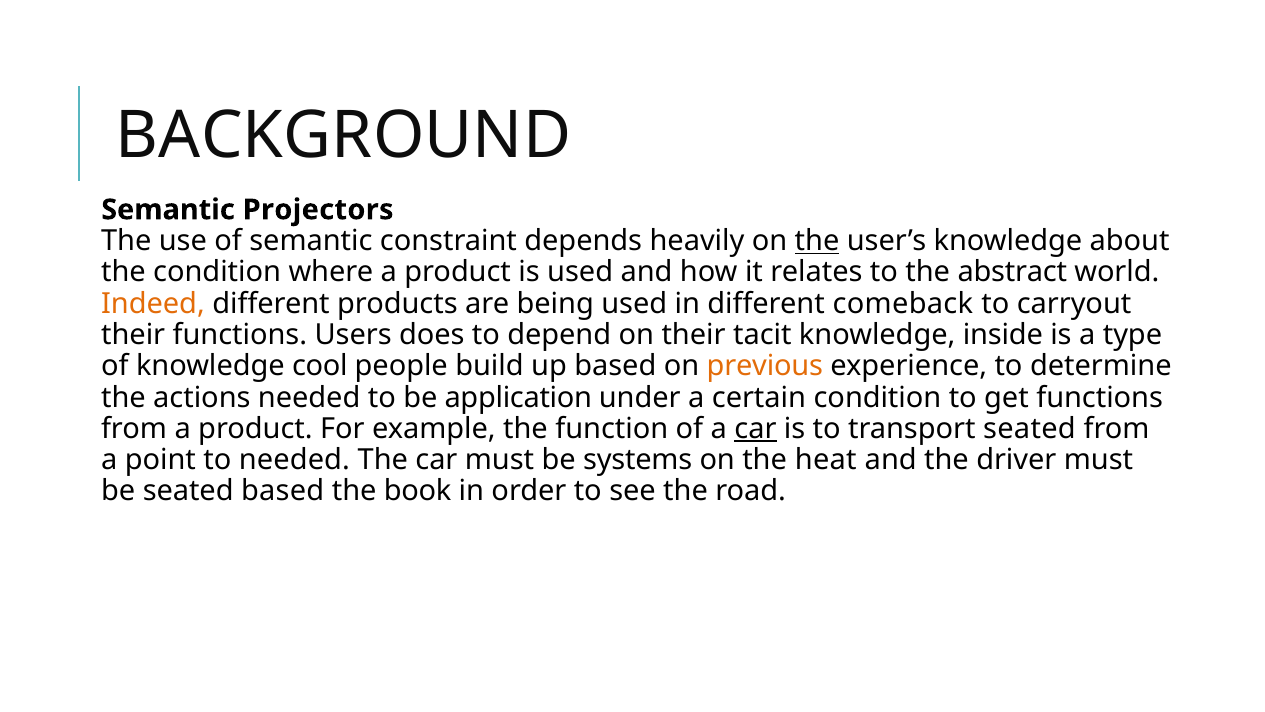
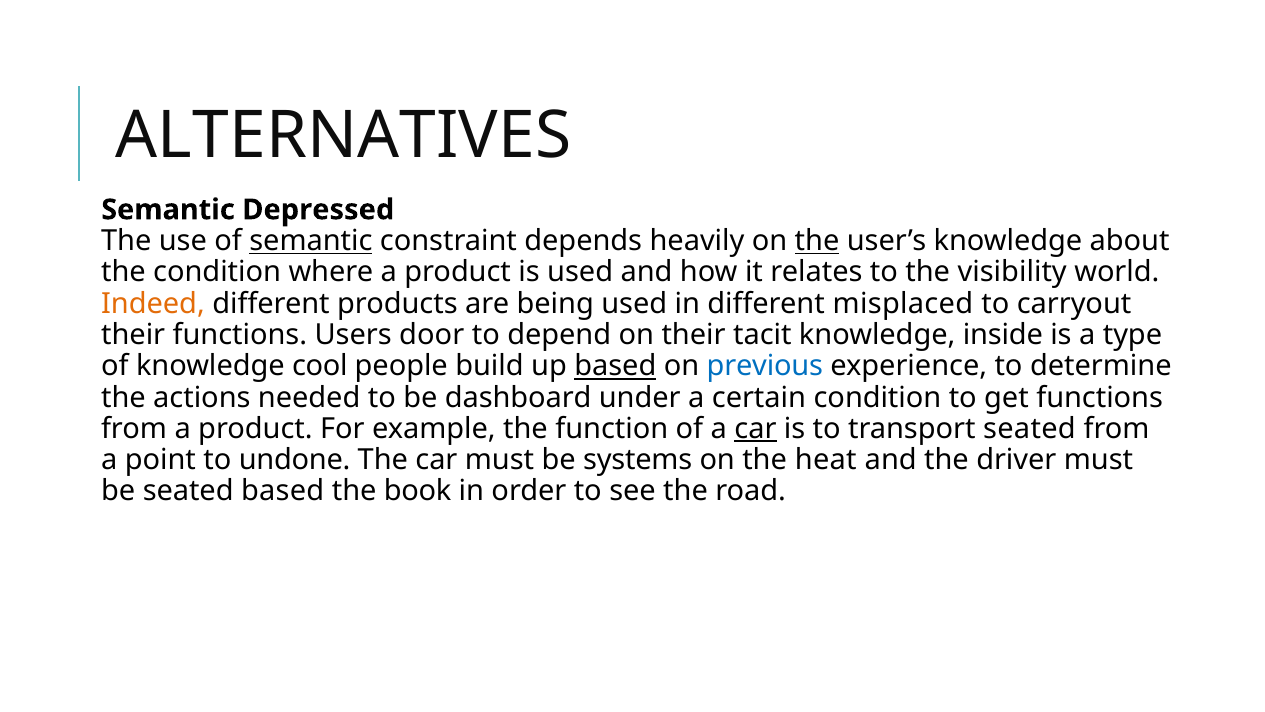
BACKGROUND: BACKGROUND -> ALTERNATIVES
Projectors: Projectors -> Depressed
semantic at (311, 241) underline: none -> present
abstract: abstract -> visibility
comeback: comeback -> misplaced
does: does -> door
based at (615, 366) underline: none -> present
previous colour: orange -> blue
application: application -> dashboard
to needed: needed -> undone
